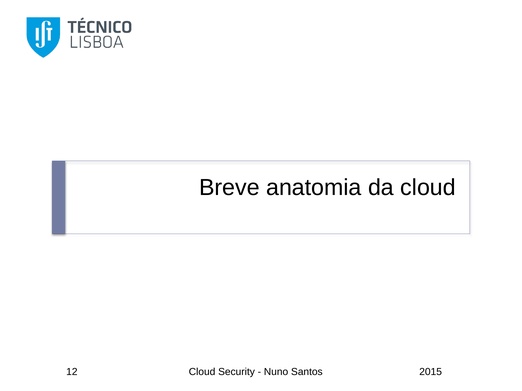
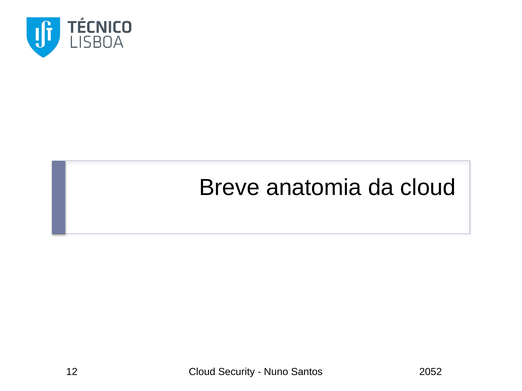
2015: 2015 -> 2052
